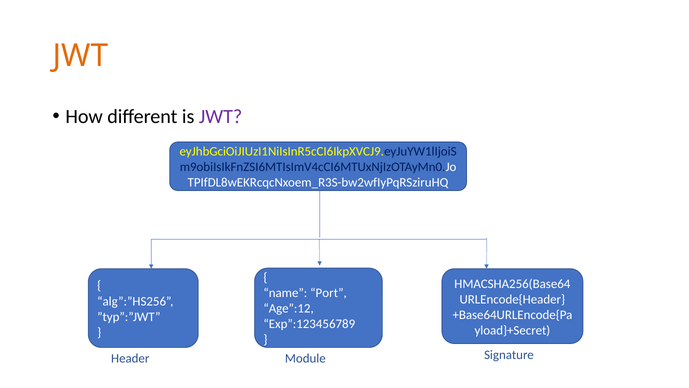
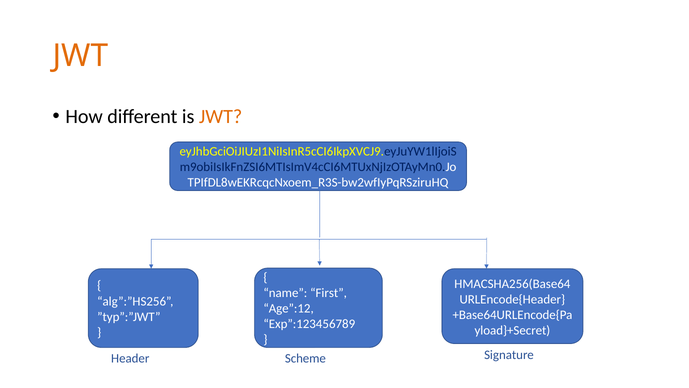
JWT at (221, 116) colour: purple -> orange
Port: Port -> First
Module: Module -> Scheme
